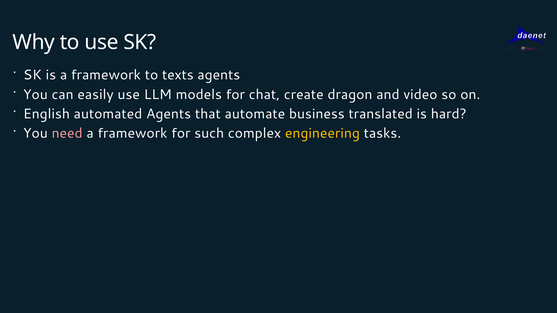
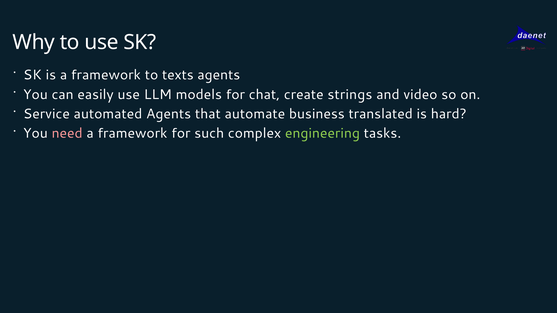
dragon: dragon -> strings
English: English -> Service
engineering colour: yellow -> light green
